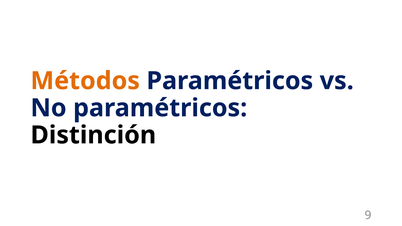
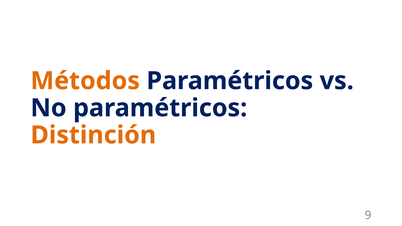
Distinción colour: black -> orange
